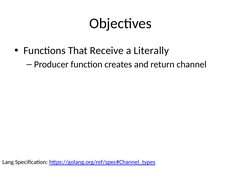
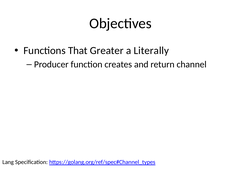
Receive: Receive -> Greater
